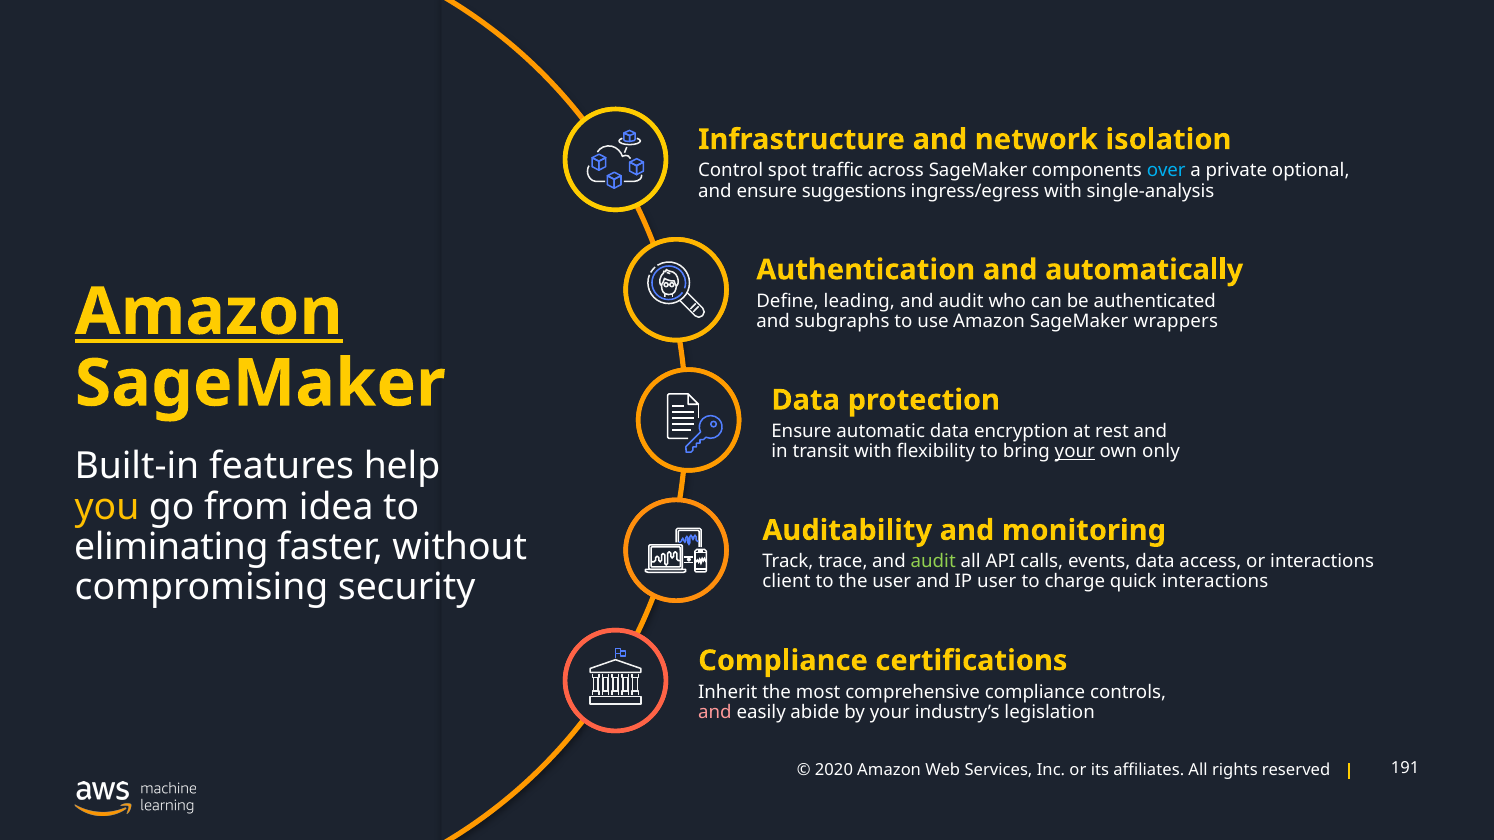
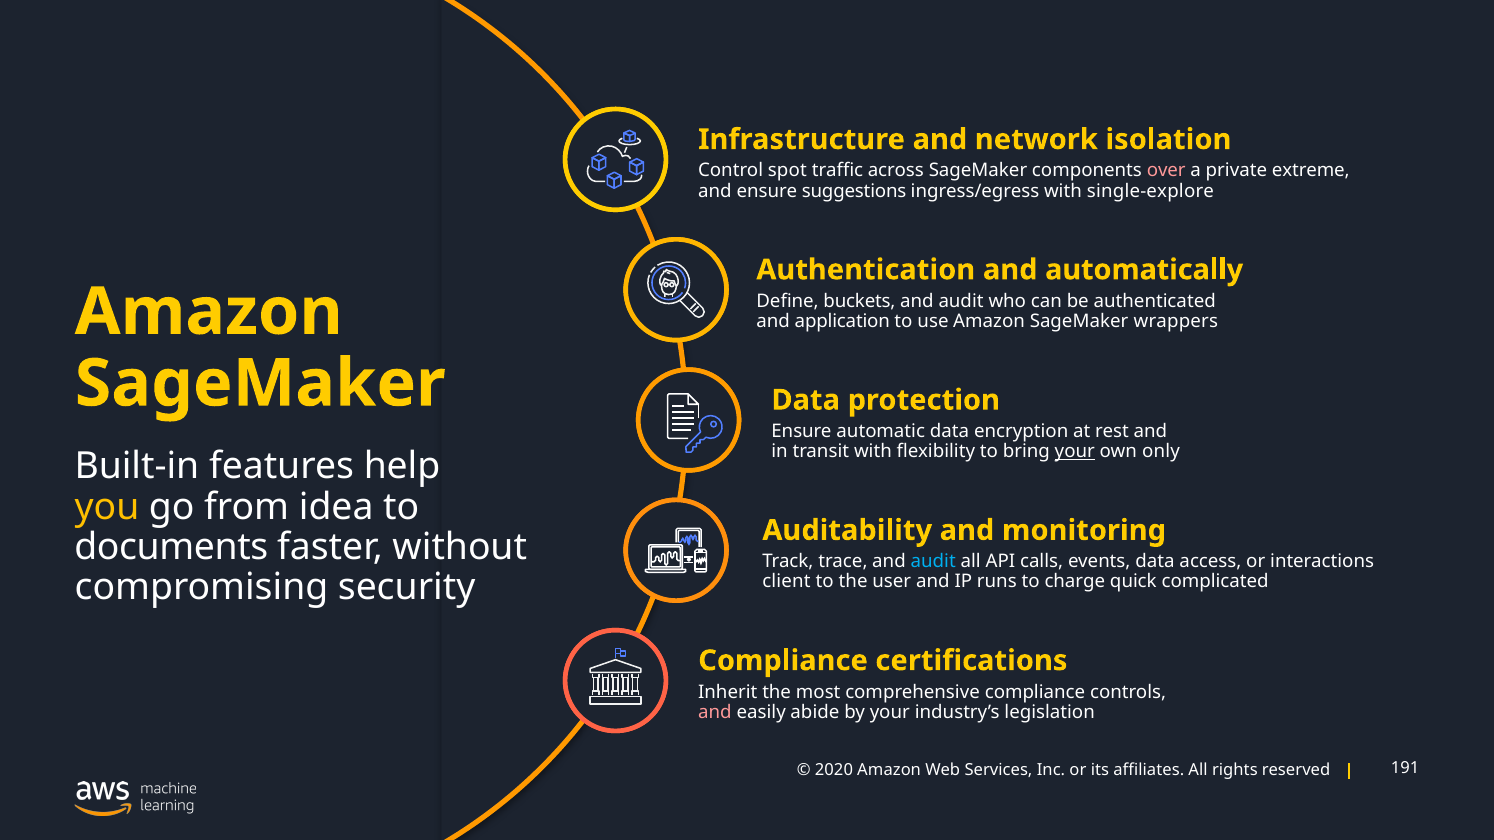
over colour: light blue -> pink
optional: optional -> extreme
single-analysis: single-analysis -> single-explore
leading: leading -> buckets
Amazon at (209, 312) underline: present -> none
subgraphs: subgraphs -> application
eliminating: eliminating -> documents
audit at (933, 562) colour: light green -> light blue
IP user: user -> runs
quick interactions: interactions -> complicated
